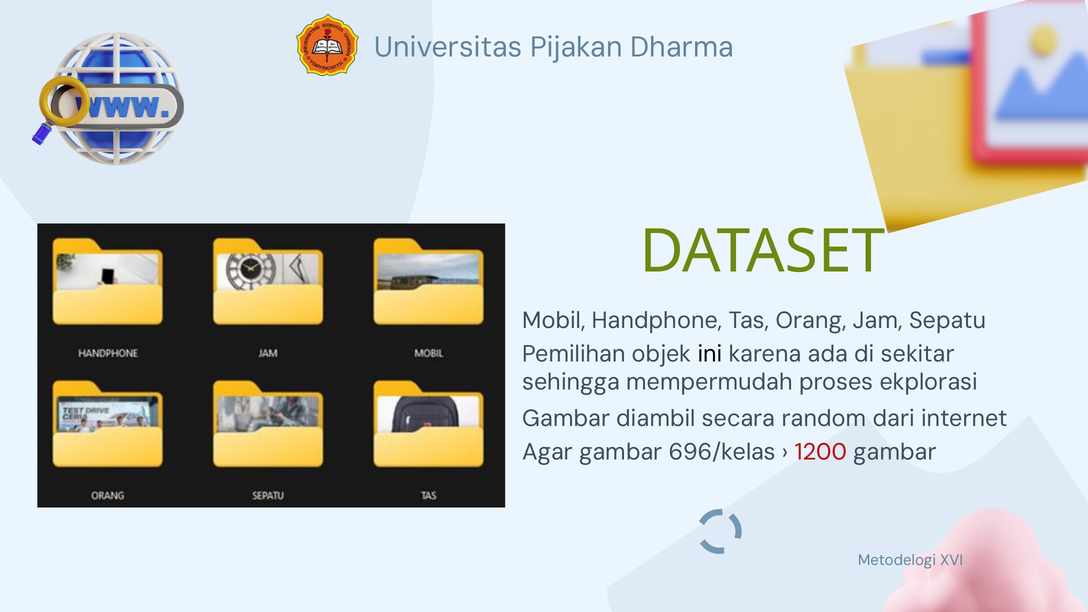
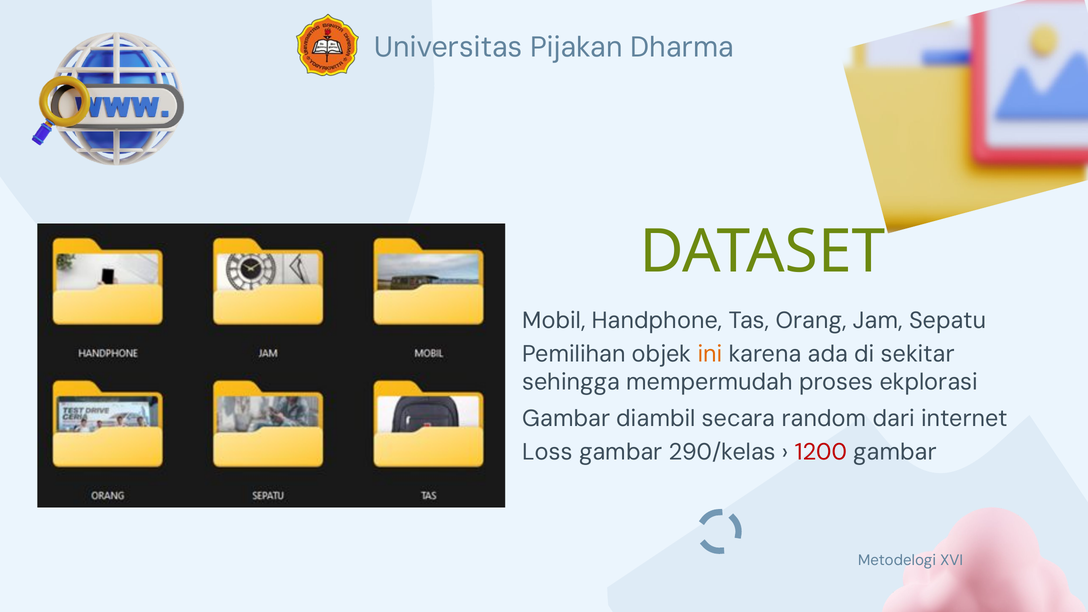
ini colour: black -> orange
Agar: Agar -> Loss
696/kelas: 696/kelas -> 290/kelas
